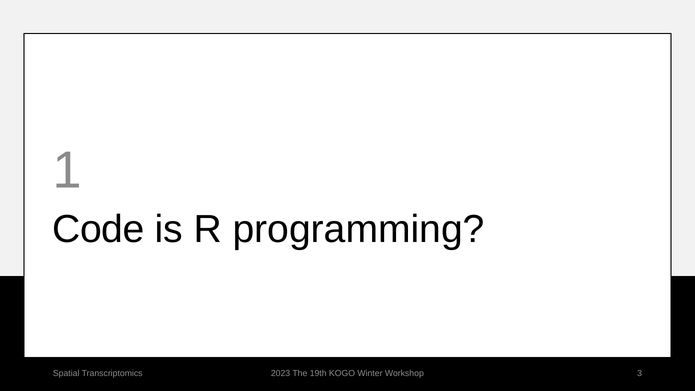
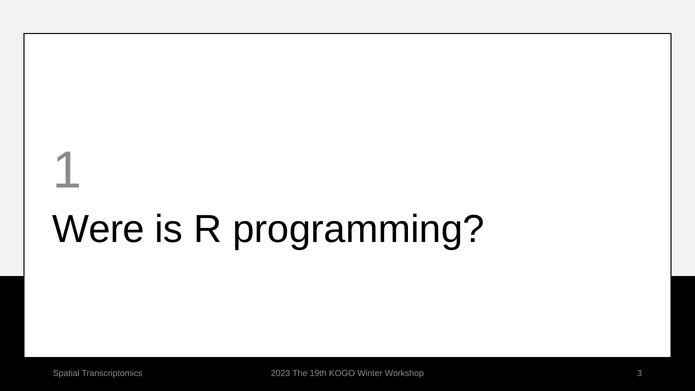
Code: Code -> Were
